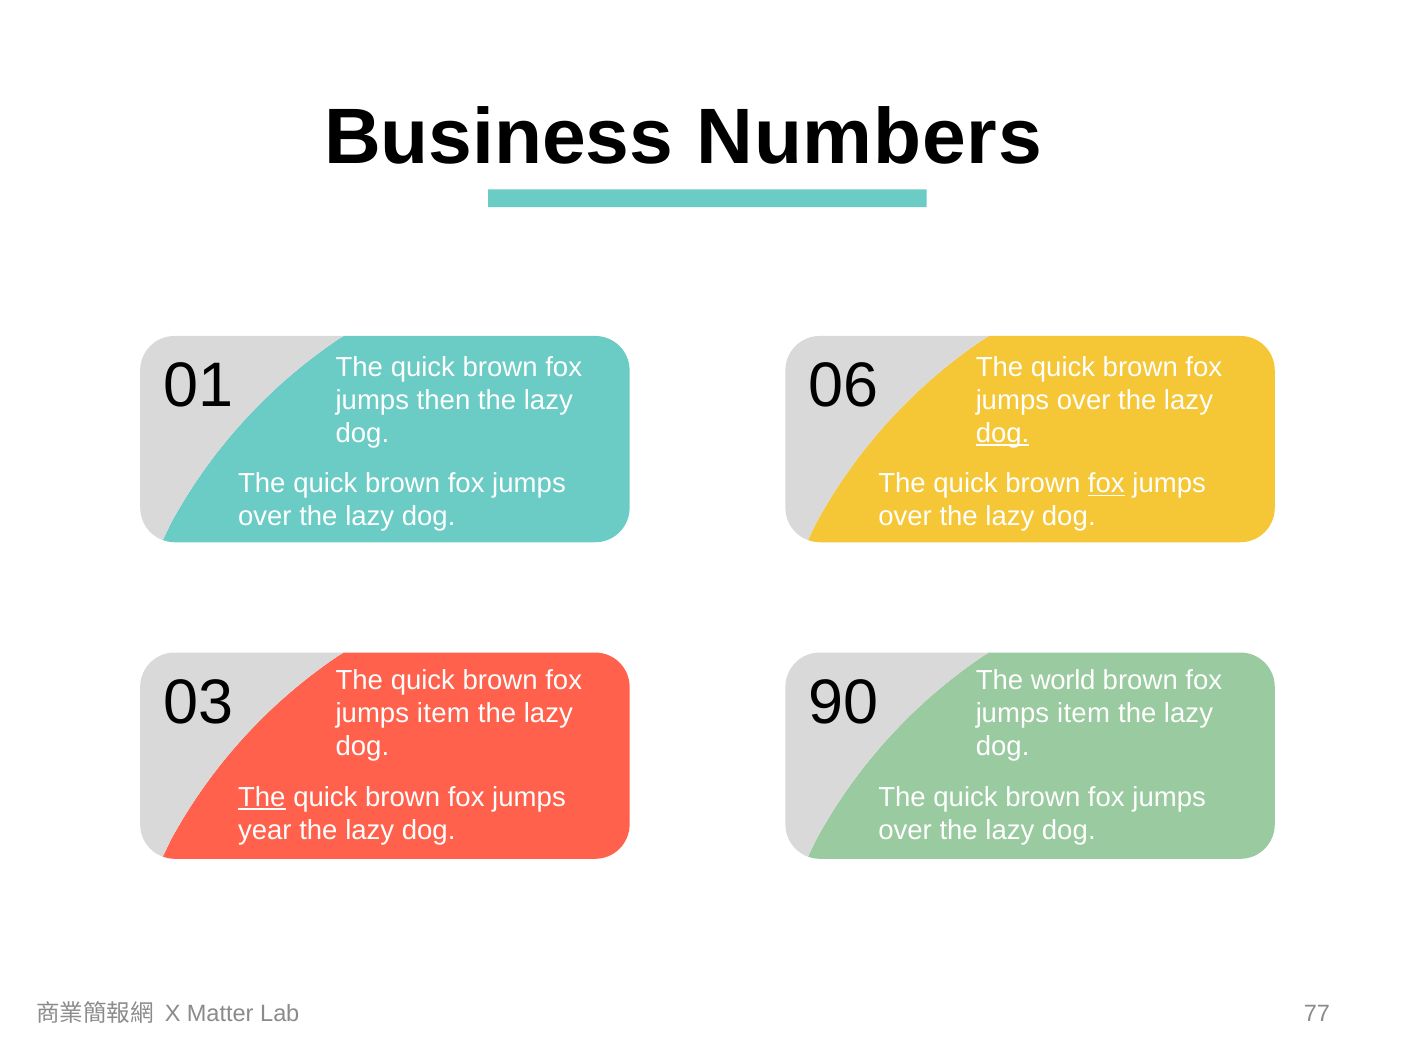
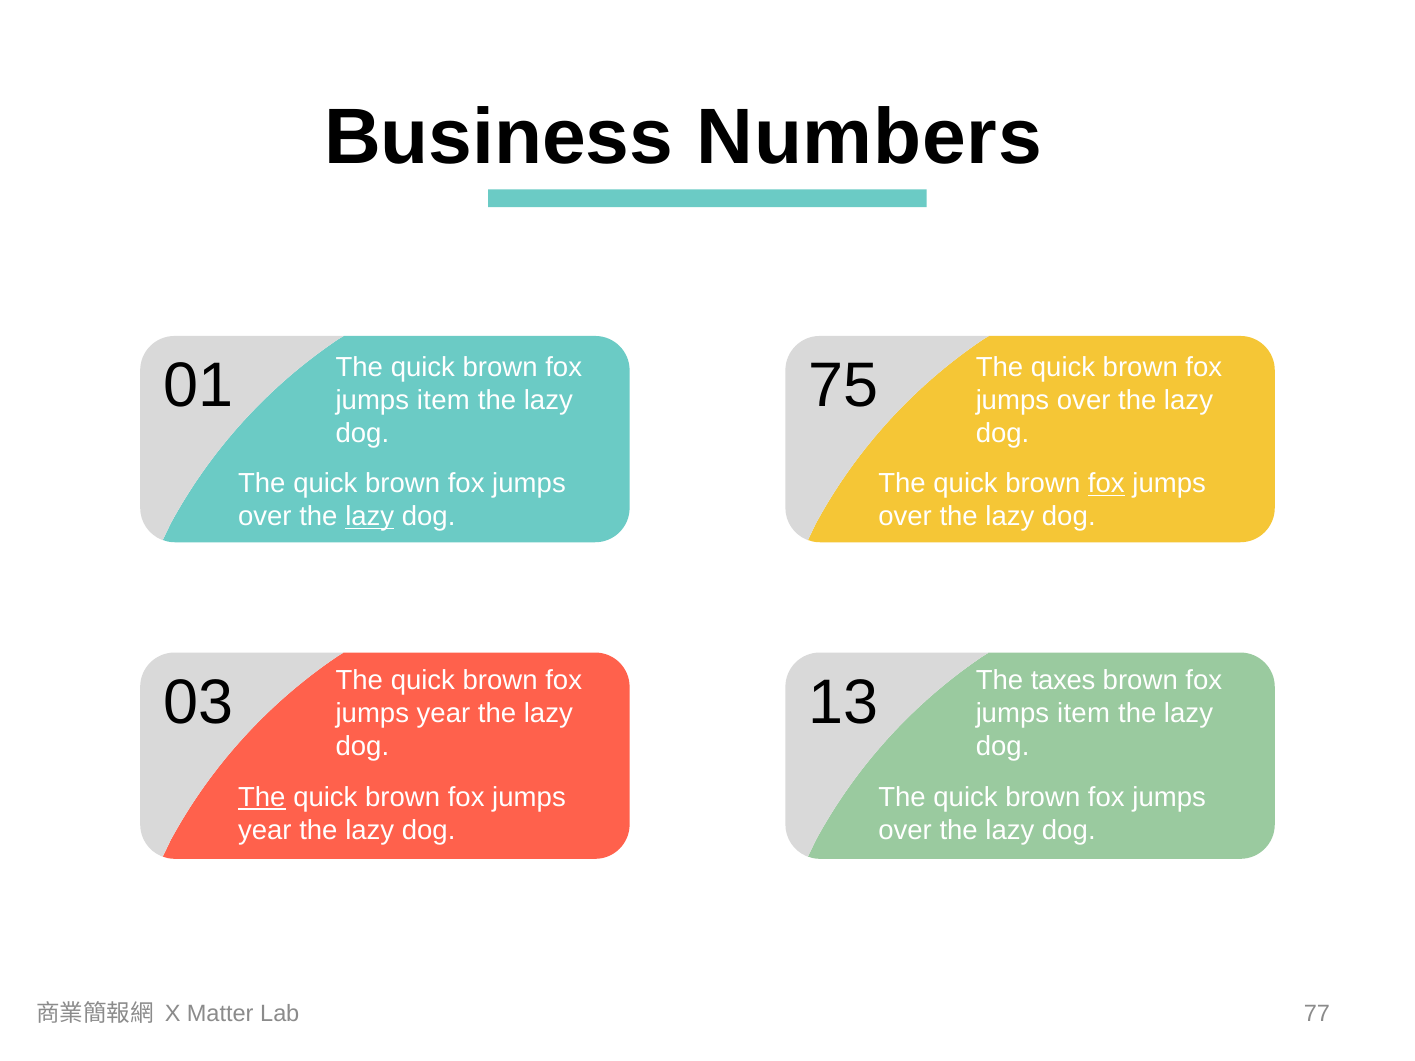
06: 06 -> 75
then at (444, 400): then -> item
dog at (1003, 433) underline: present -> none
lazy at (370, 517) underline: none -> present
world: world -> taxes
90: 90 -> 13
item at (443, 714): item -> year
